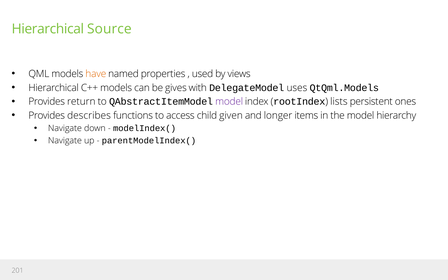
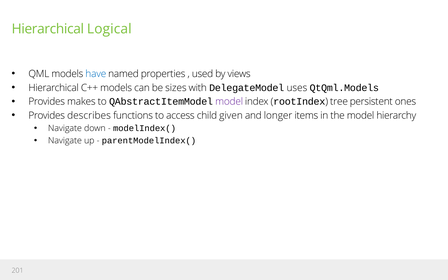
Source: Source -> Logical
have colour: orange -> blue
gives: gives -> sizes
return: return -> makes
lists: lists -> tree
